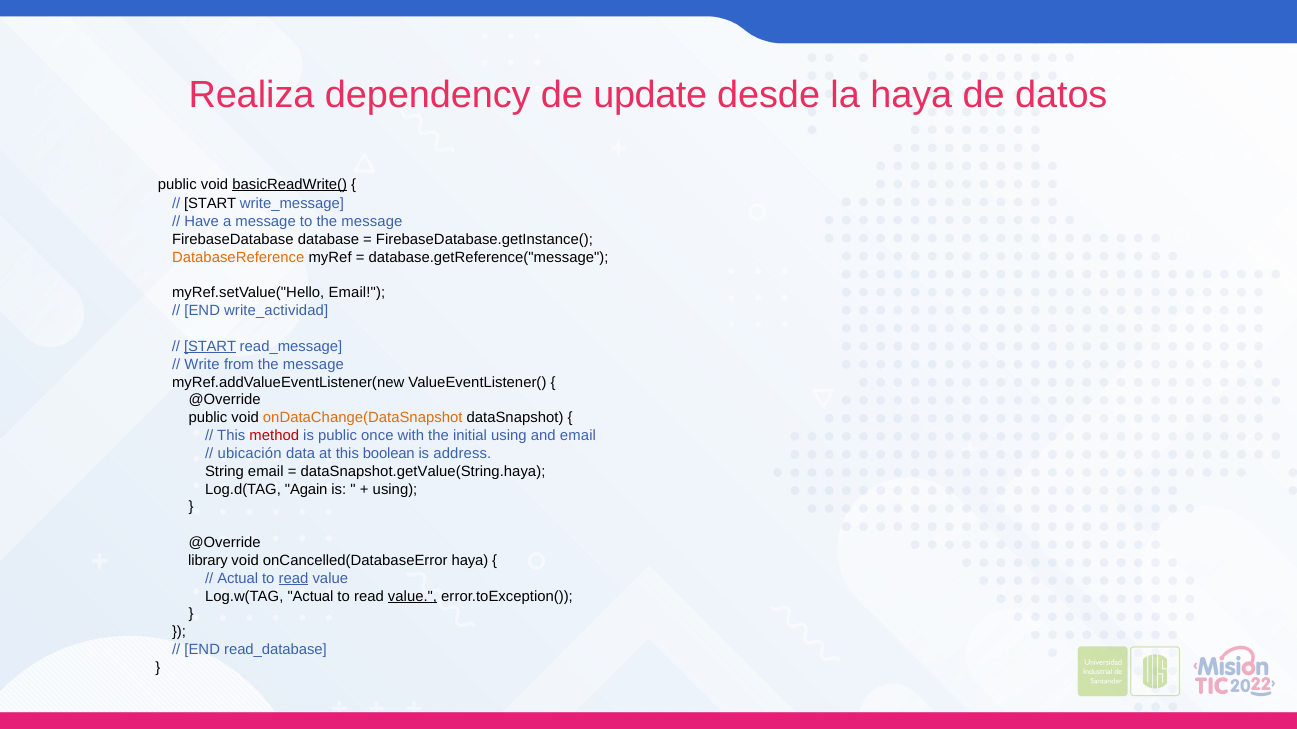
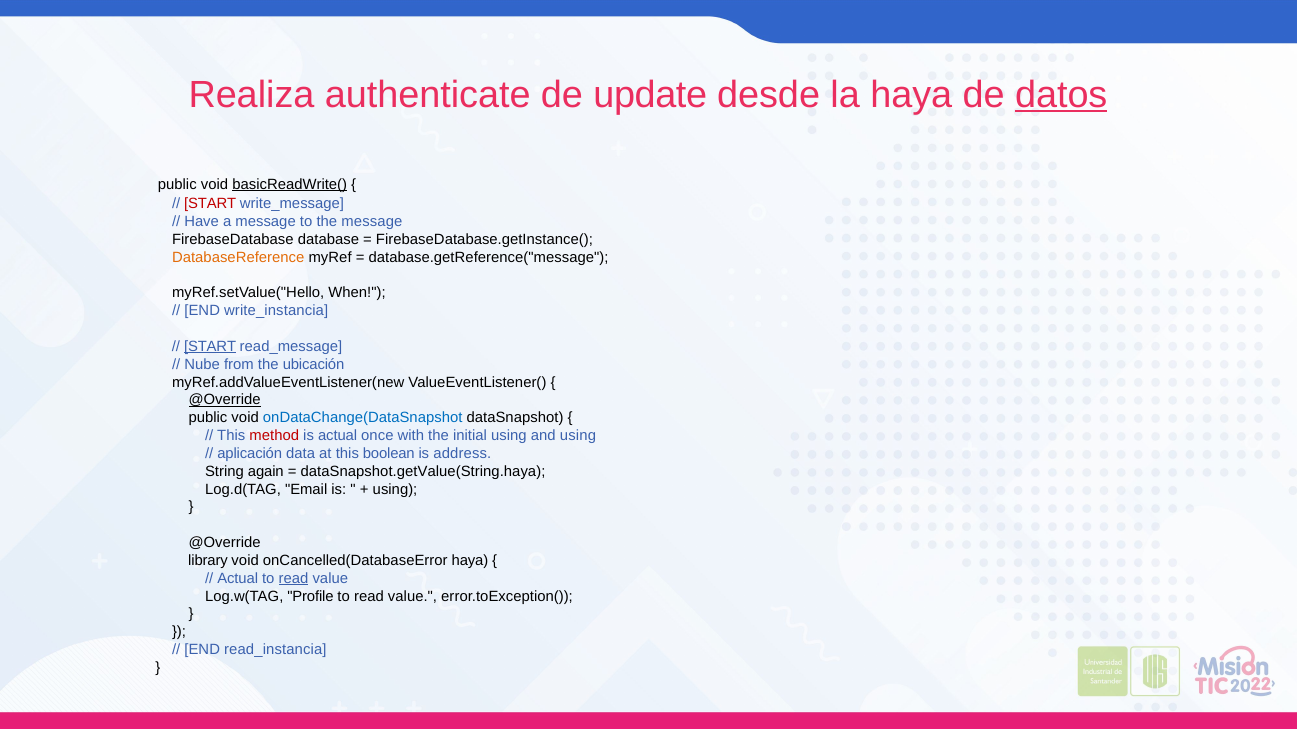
dependency: dependency -> authenticate
datos underline: none -> present
START at (210, 204) colour: black -> red
myRef.setValue("Hello Email: Email -> When
write_actividad: write_actividad -> write_instancia
Write: Write -> Nube
from the message: message -> ubicación
@Override at (225, 400) underline: none -> present
onDataChange(DataSnapshot colour: orange -> blue
is public: public -> actual
and email: email -> using
ubicación: ubicación -> aplicación
String email: email -> again
Again: Again -> Email
Log.w(TAG Actual: Actual -> Profile
value at (413, 597) underline: present -> none
read_database: read_database -> read_instancia
